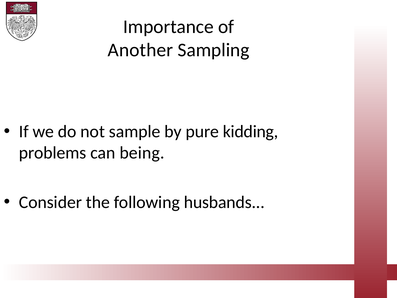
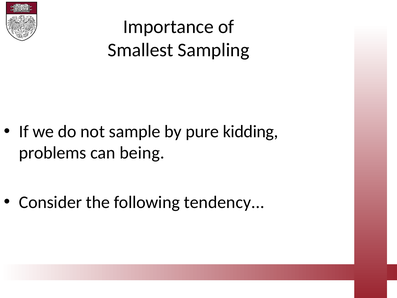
Another: Another -> Smallest
husbands: husbands -> tendency
